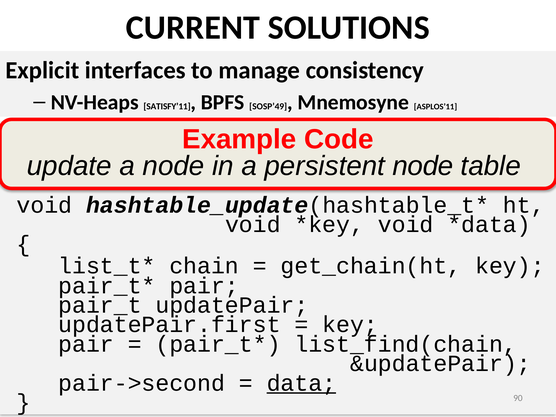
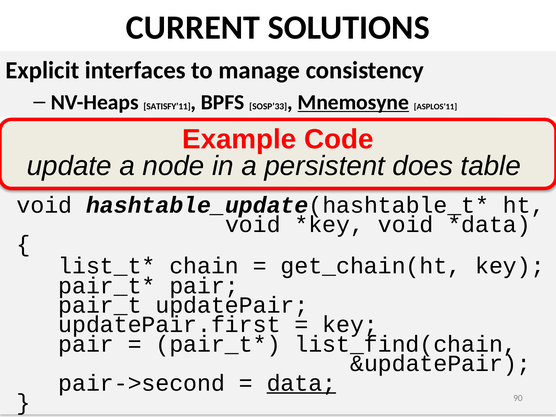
SOSP’49: SOSP’49 -> SOSP’33
Mnemosyne underline: none -> present
persistent node: node -> does
